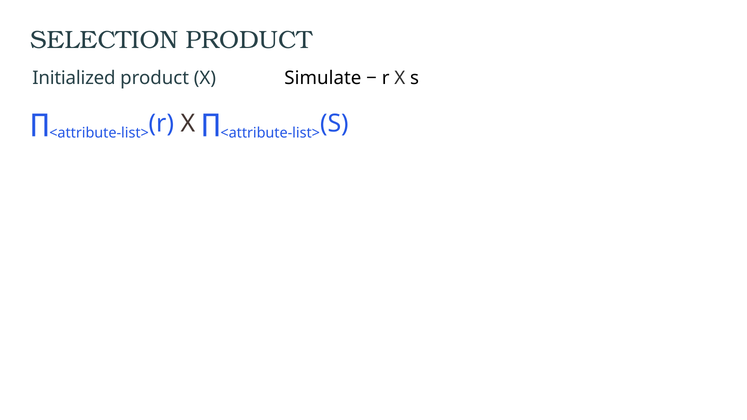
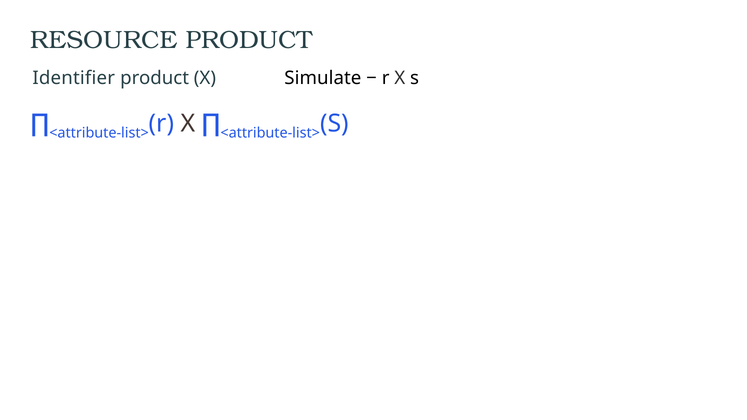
SELECTION: SELECTION -> RESOURCE
Initialized: Initialized -> Identifier
